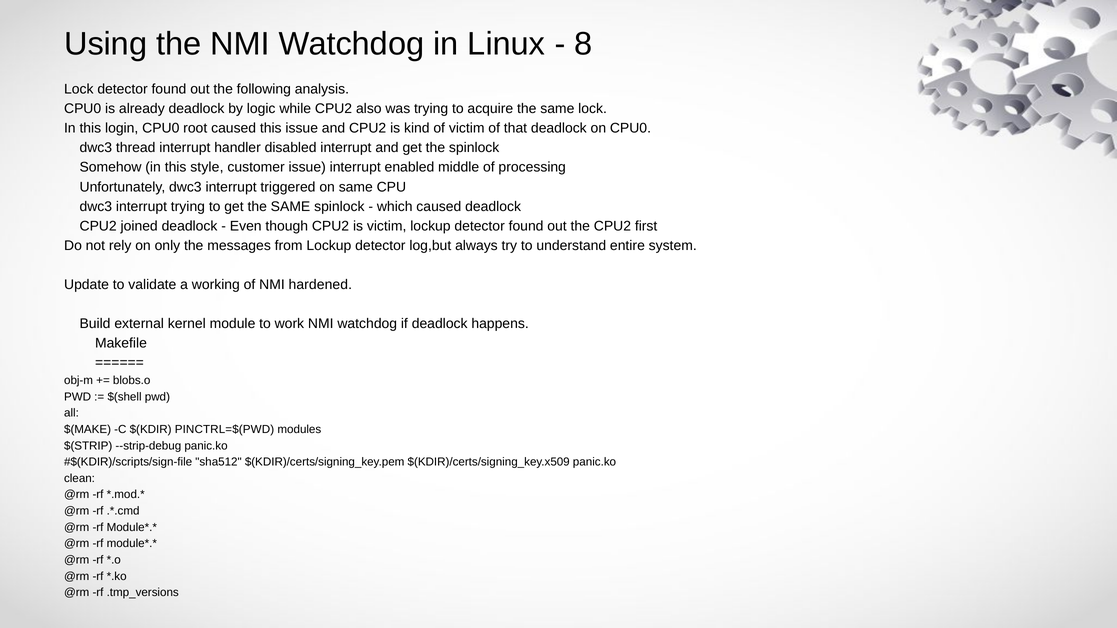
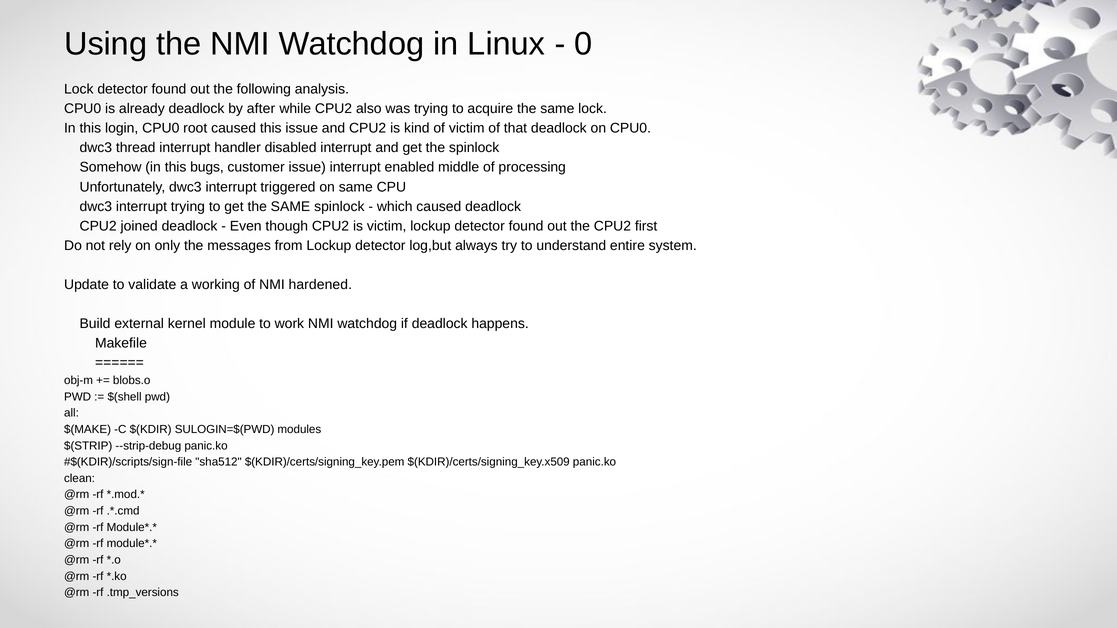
8: 8 -> 0
logic: logic -> after
style: style -> bugs
PINCTRL=$(PWD: PINCTRL=$(PWD -> SULOGIN=$(PWD
